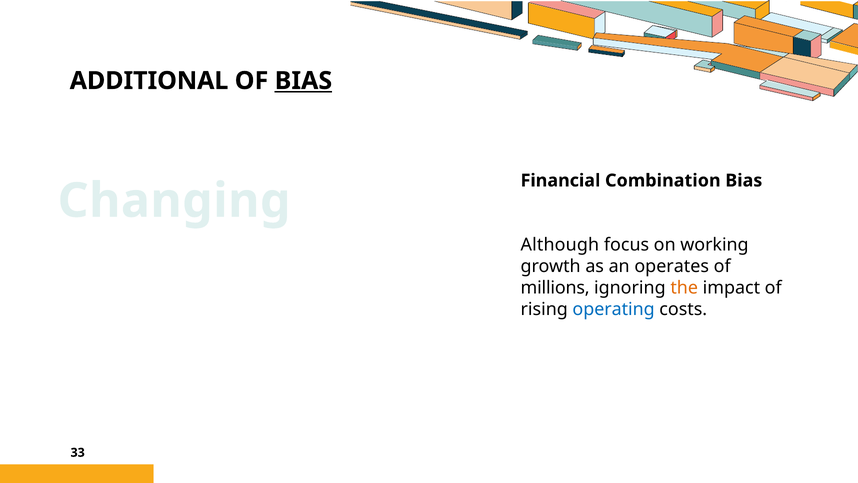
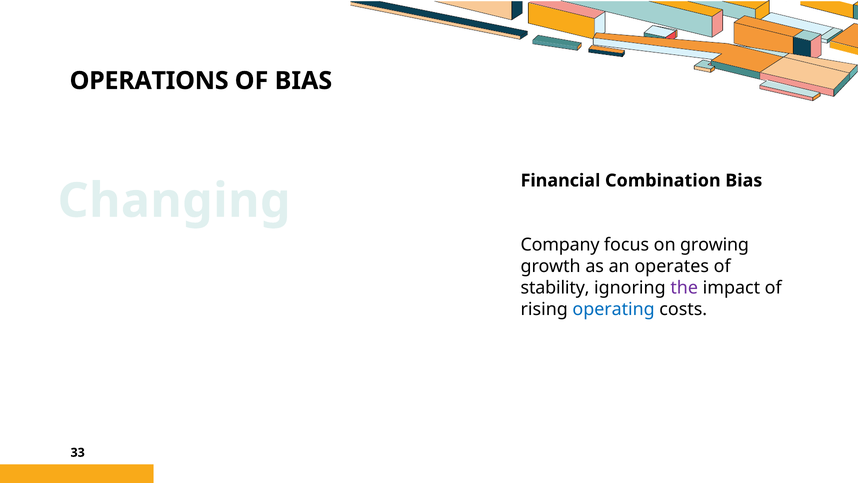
ADDITIONAL: ADDITIONAL -> OPERATIONS
BIAS at (303, 81) underline: present -> none
Although: Although -> Company
working: working -> growing
millions: millions -> stability
the colour: orange -> purple
